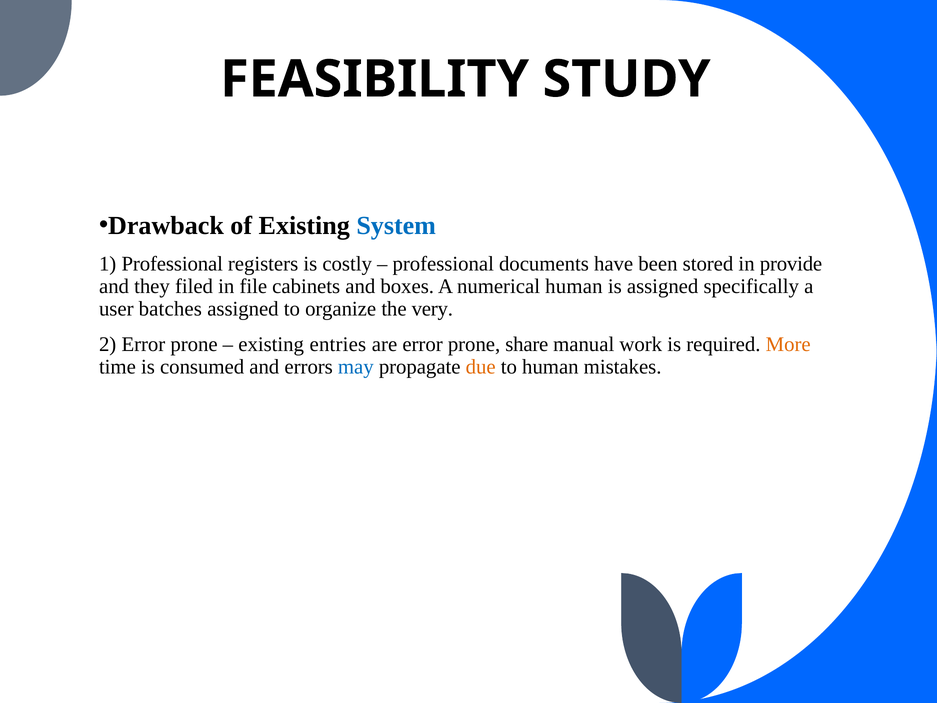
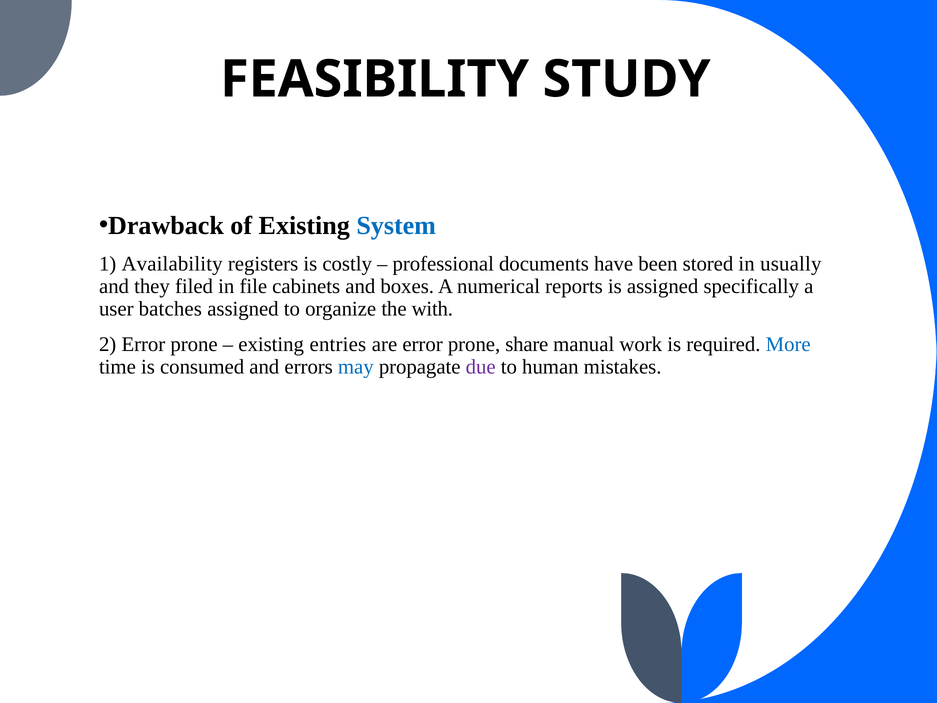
1 Professional: Professional -> Availability
provide: provide -> usually
numerical human: human -> reports
very: very -> with
More colour: orange -> blue
due colour: orange -> purple
